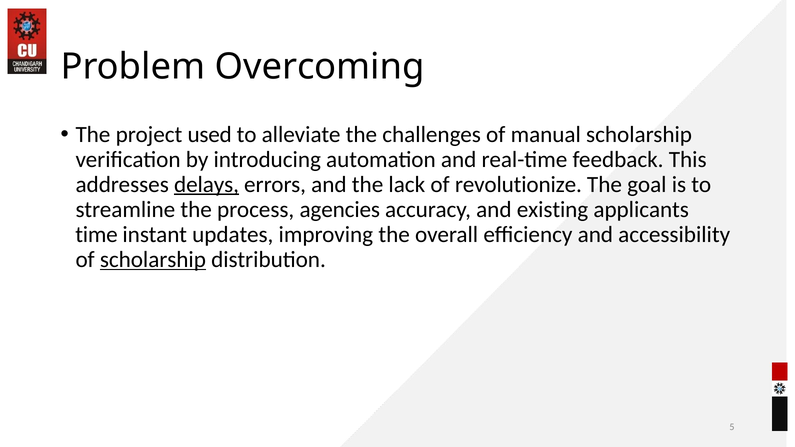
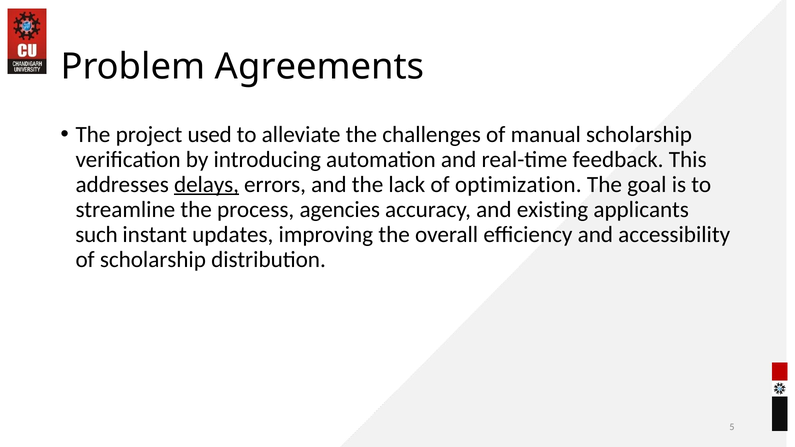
Overcoming: Overcoming -> Agreements
revolutionize: revolutionize -> optimization
time: time -> such
scholarship at (153, 260) underline: present -> none
